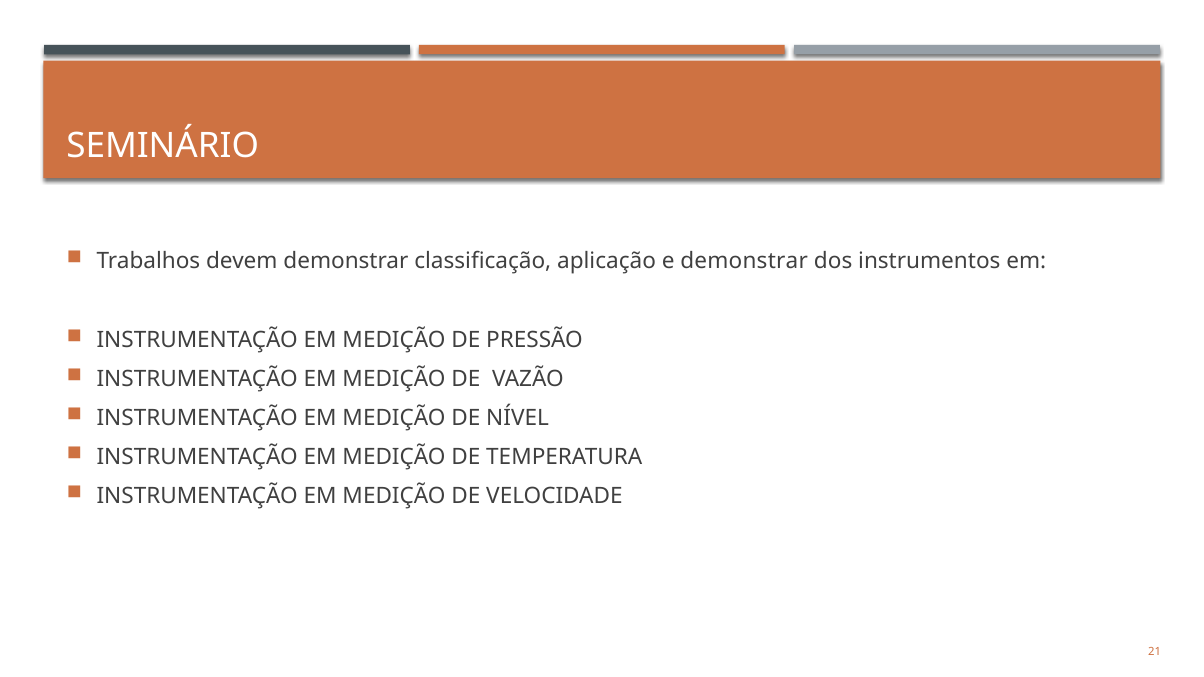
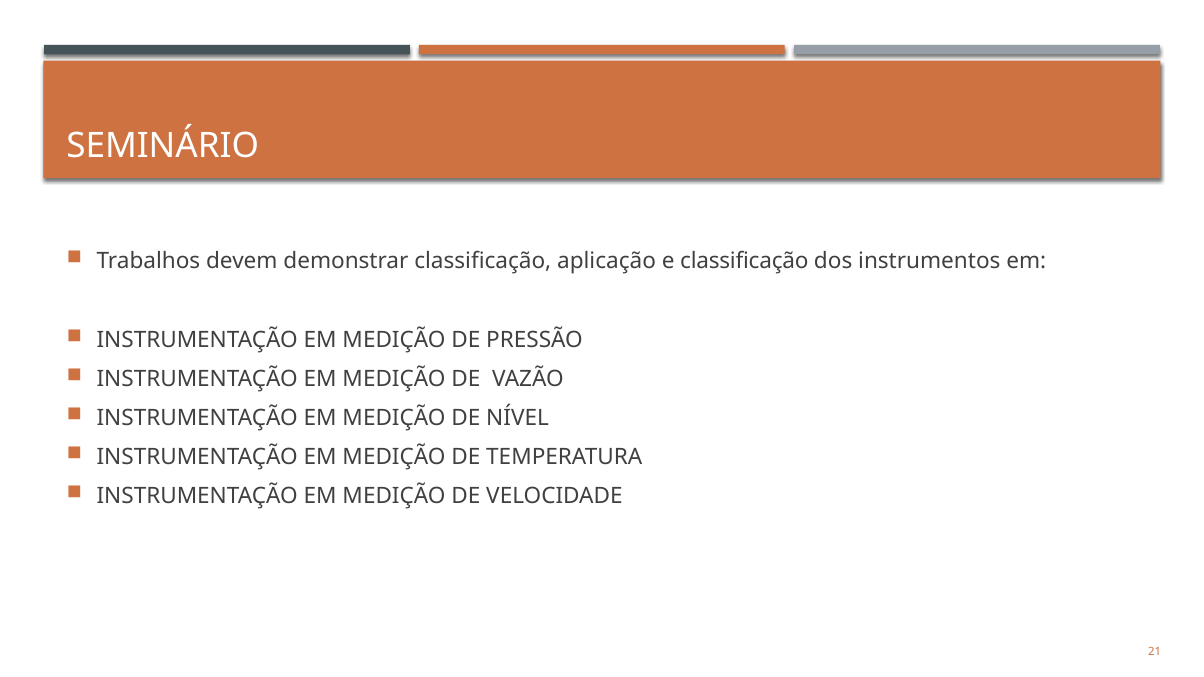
e demonstrar: demonstrar -> classificação
